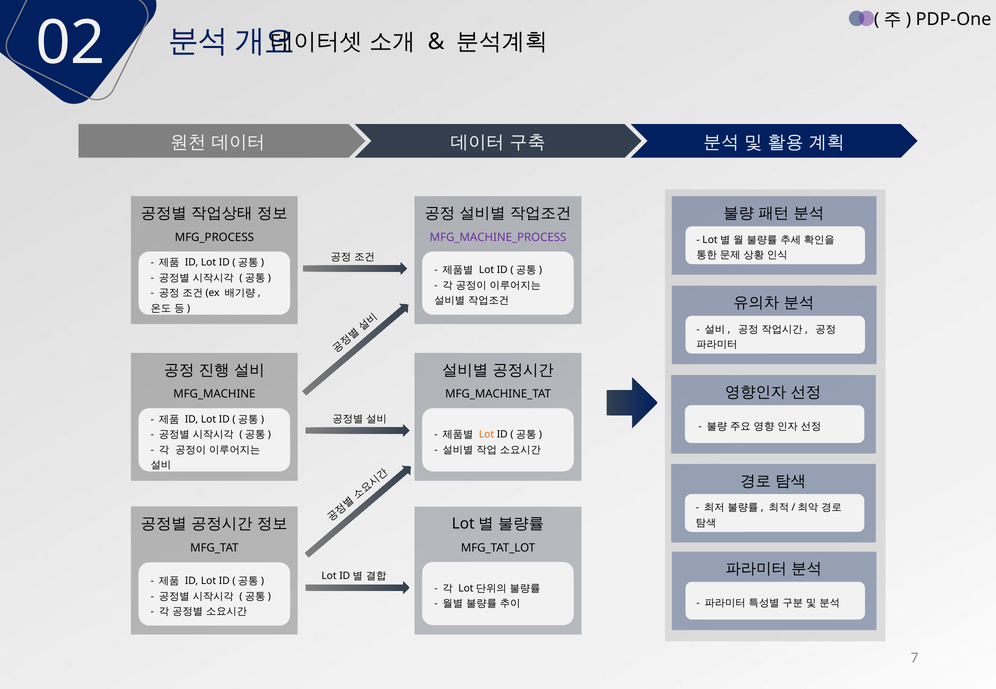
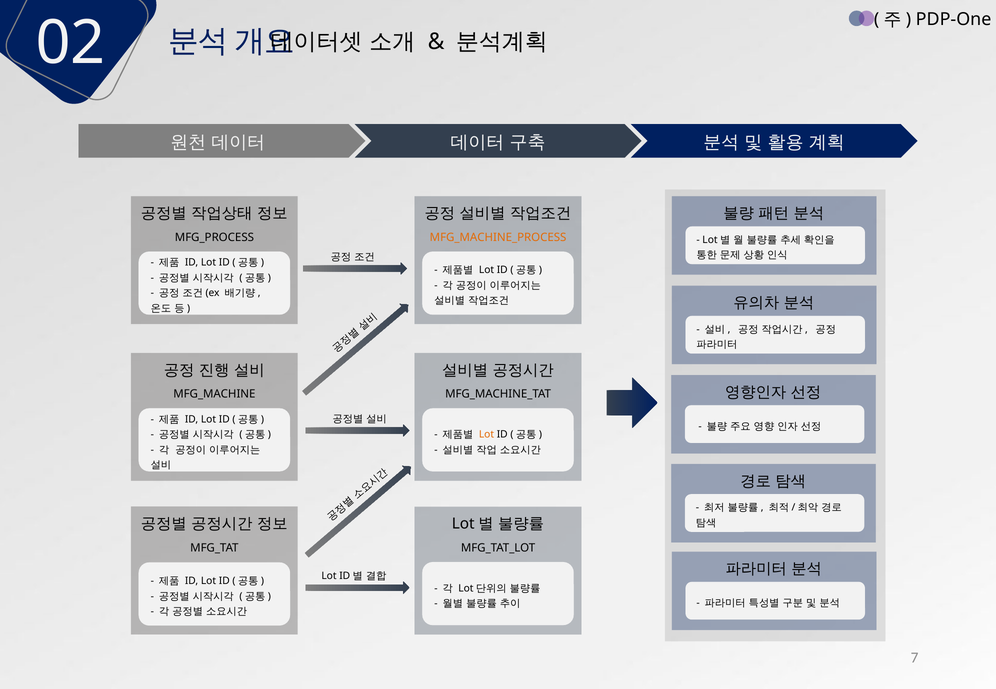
MFG_MACHINE_PROCESS colour: purple -> orange
